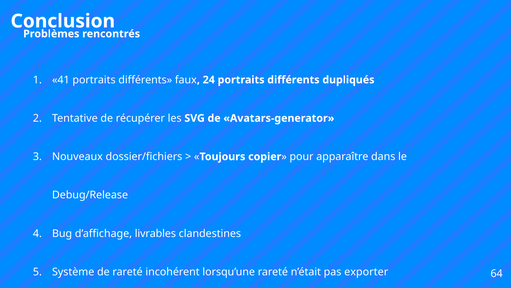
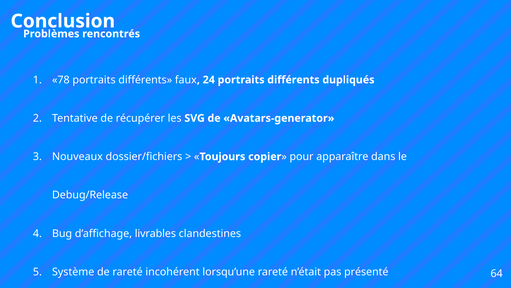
41: 41 -> 78
exporter: exporter -> présenté
